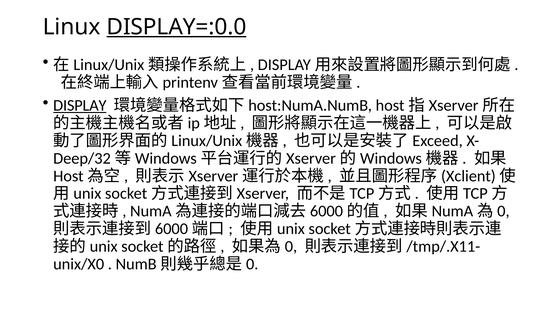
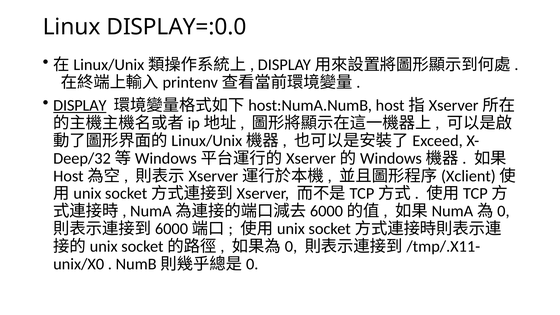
DISPLAY=:0.0 underline: present -> none
